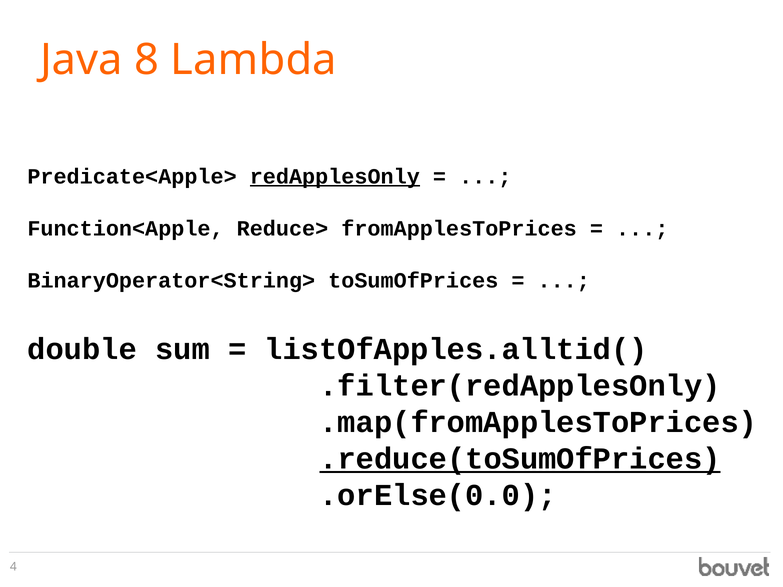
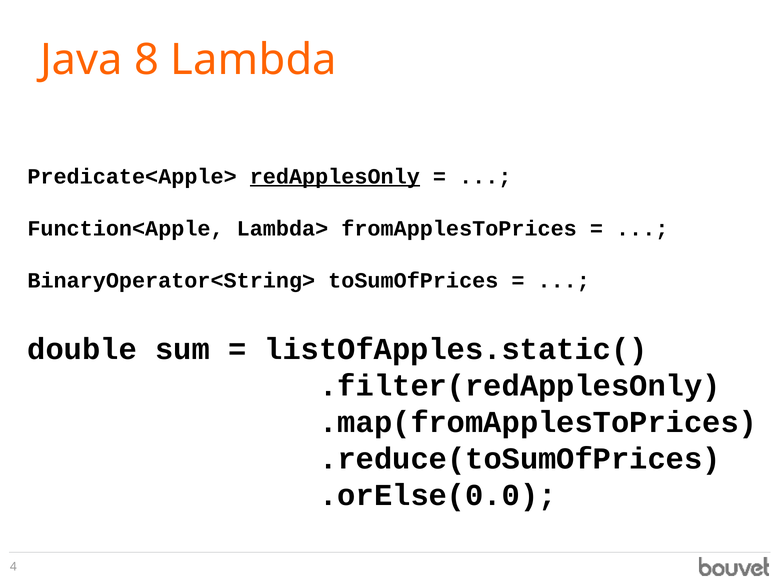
Reduce>: Reduce> -> Lambda>
listOfApples.alltid(: listOfApples.alltid( -> listOfApples.static(
.reduce(toSumOfPrices underline: present -> none
